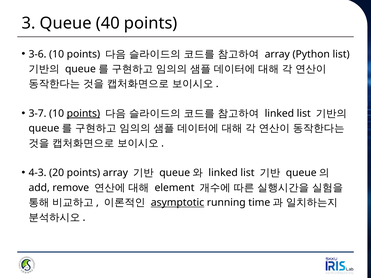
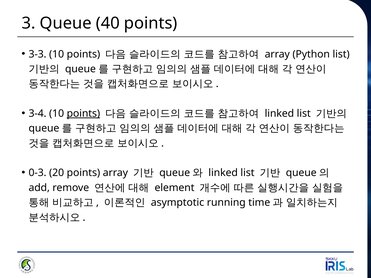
3-6: 3-6 -> 3-3
3-7: 3-7 -> 3-4
4-3: 4-3 -> 0-3
asymptotic underline: present -> none
